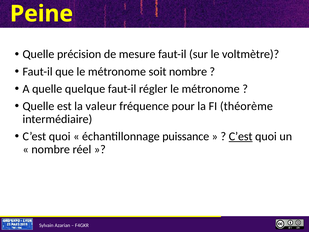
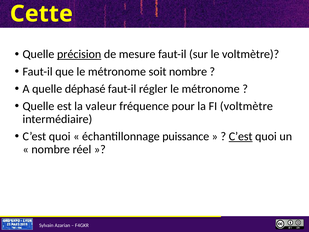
Peine: Peine -> Cette
précision underline: none -> present
quelque: quelque -> déphasé
FI théorème: théorème -> voltmètre
